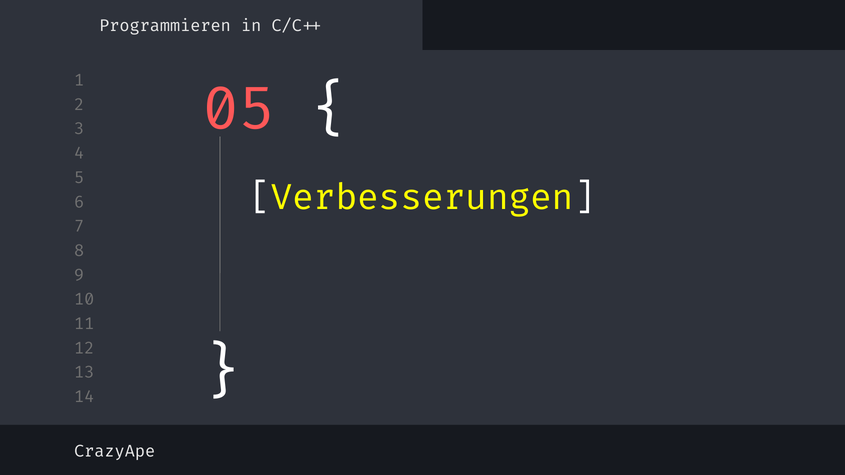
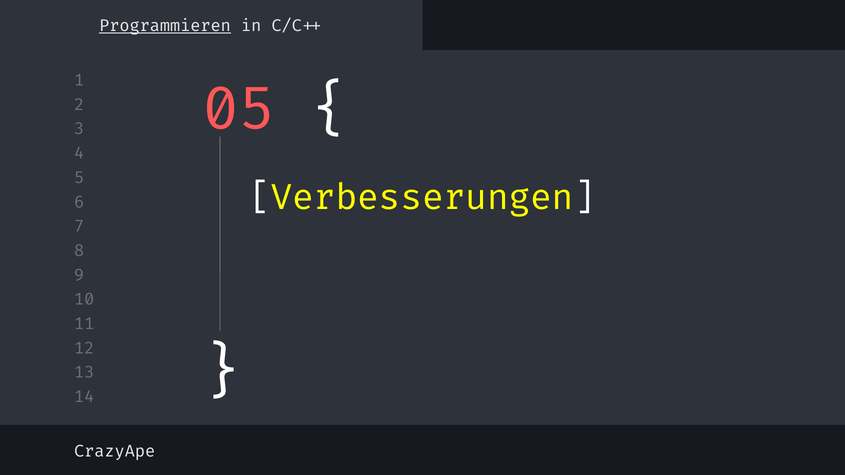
Programmieren underline: none -> present
